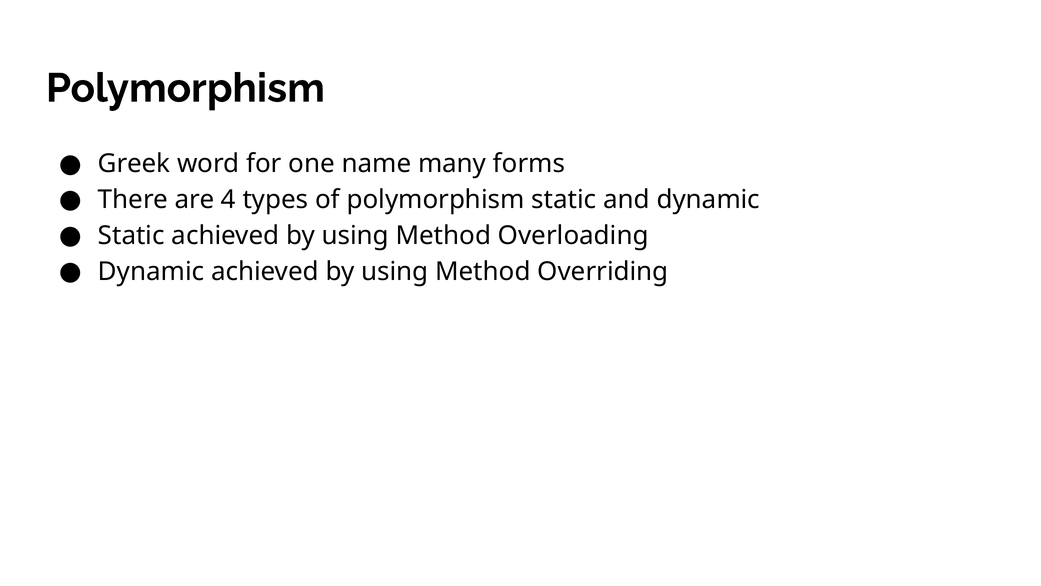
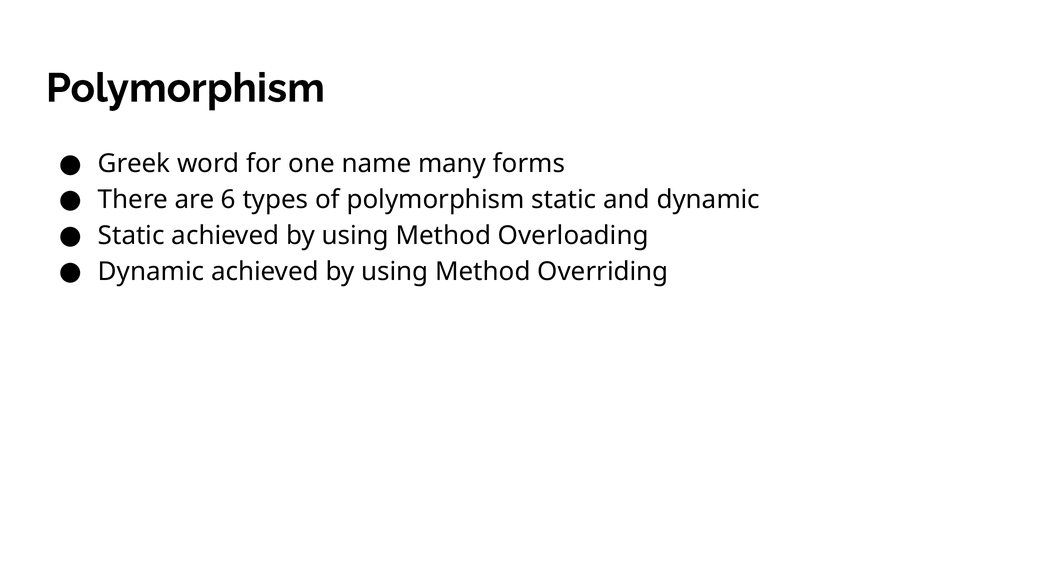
4: 4 -> 6
